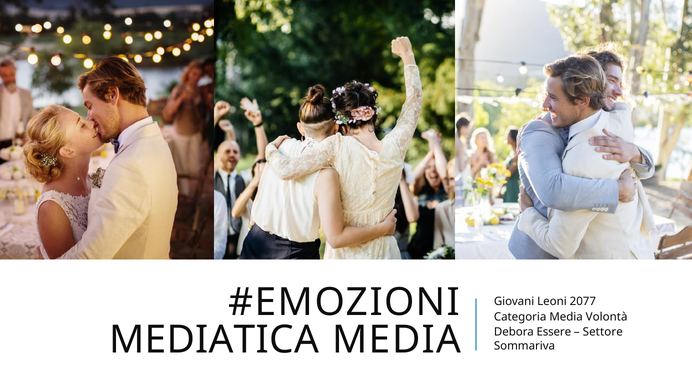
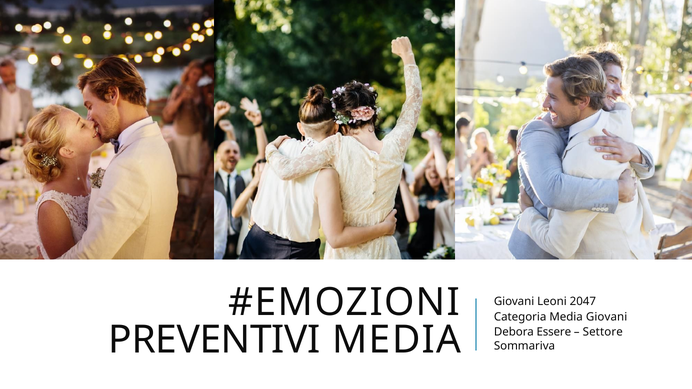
2077: 2077 -> 2047
Categoria Media Volontà: Volontà -> Giovani
MEDIATICA: MEDIATICA -> PREVENTIVI
